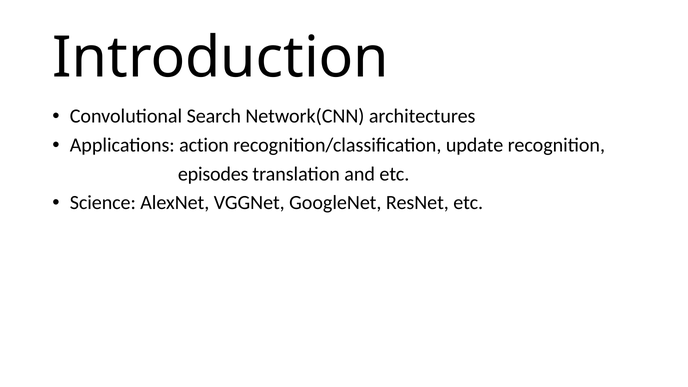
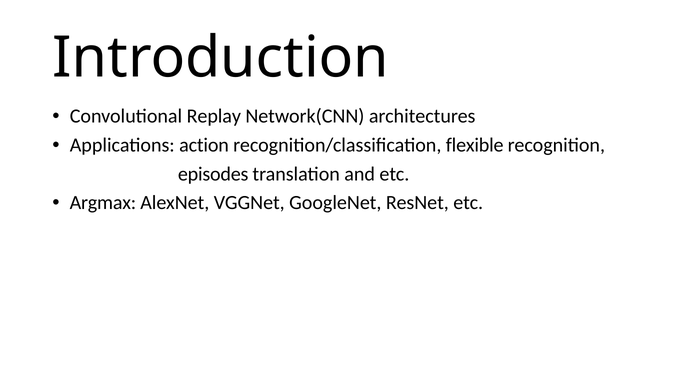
Search: Search -> Replay
update: update -> flexible
Science: Science -> Argmax
